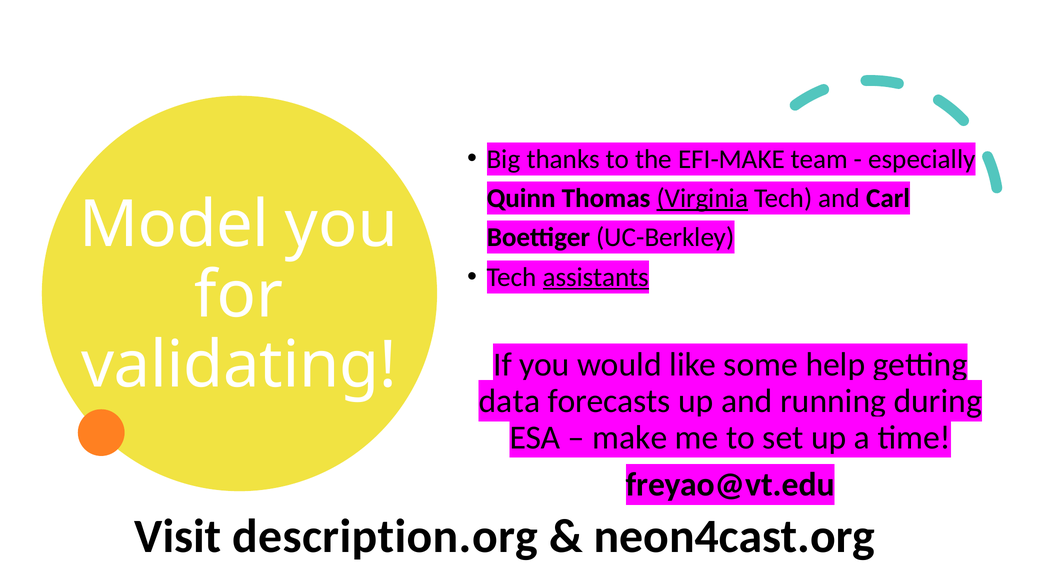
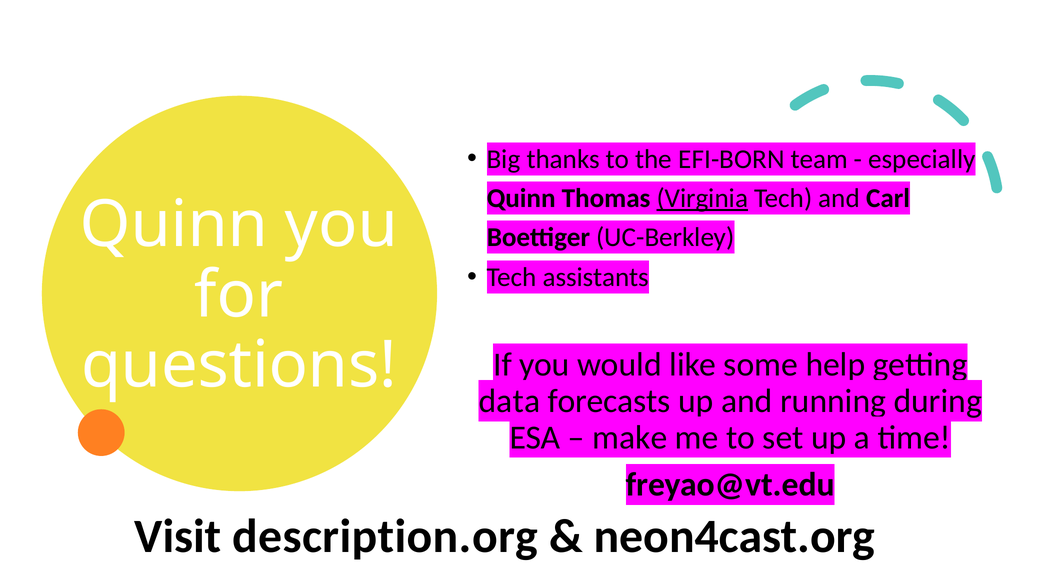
EFI-MAKE: EFI-MAKE -> EFI-BORN
Model at (174, 224): Model -> Quinn
assistants underline: present -> none
validating: validating -> questions
